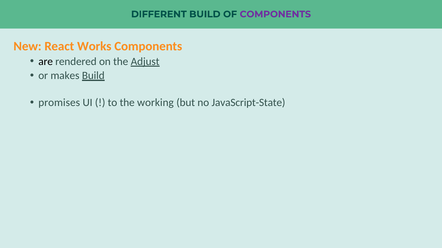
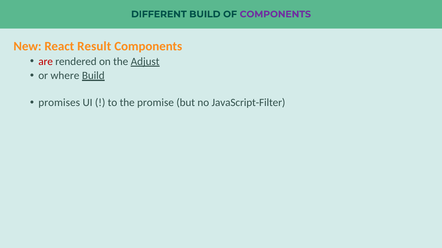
Works: Works -> Result
are colour: black -> red
makes: makes -> where
working: working -> promise
JavaScript-State: JavaScript-State -> JavaScript-Filter
